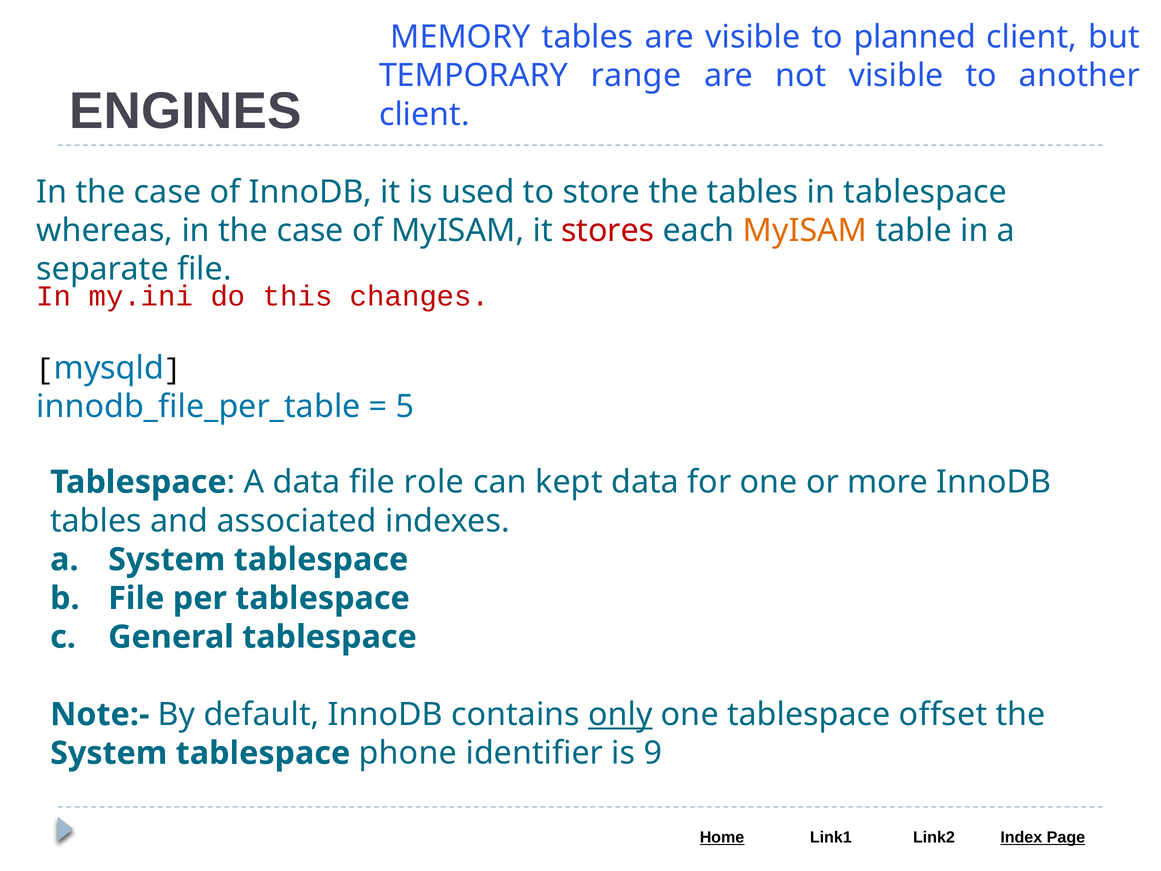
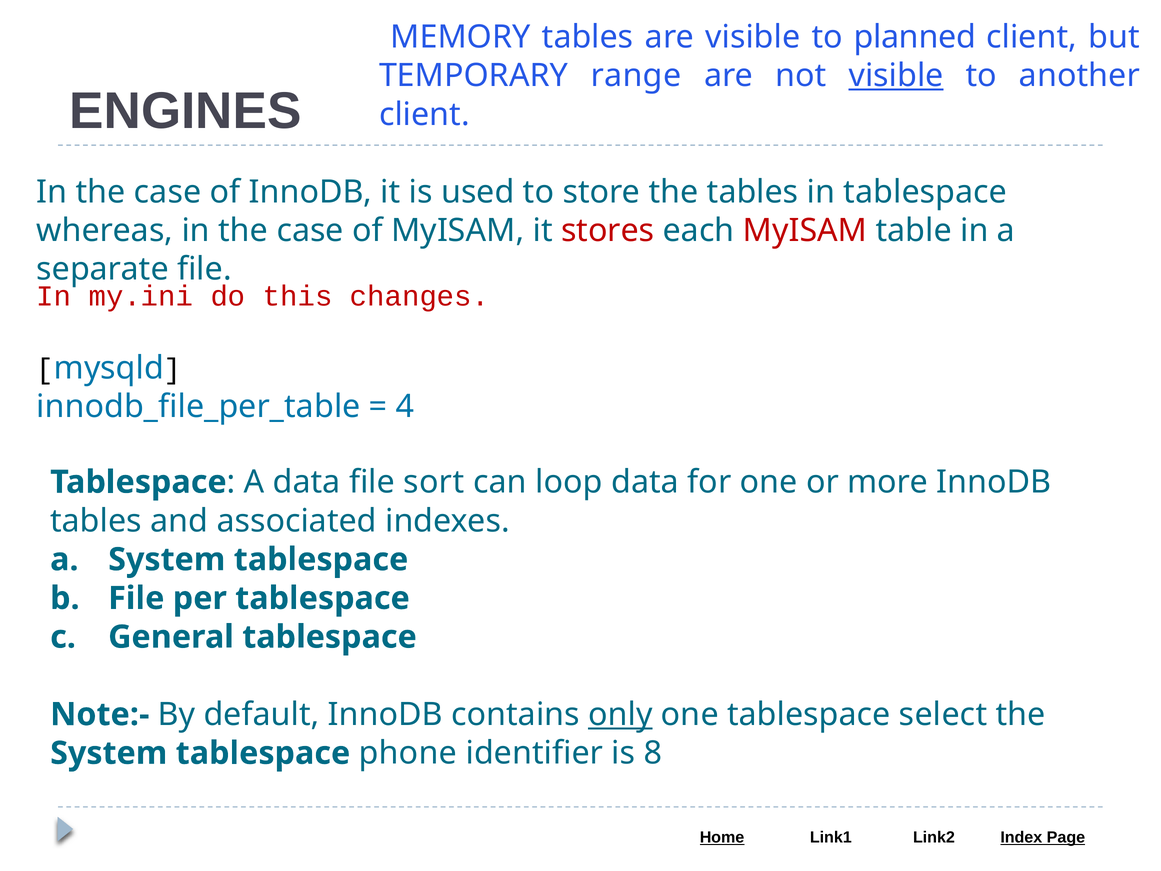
visible at (896, 76) underline: none -> present
MyISAM at (805, 231) colour: orange -> red
5: 5 -> 4
role: role -> sort
kept: kept -> loop
offset: offset -> select
9: 9 -> 8
